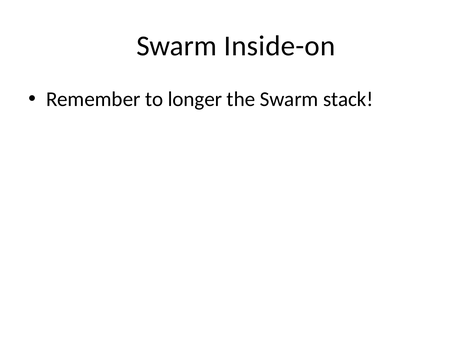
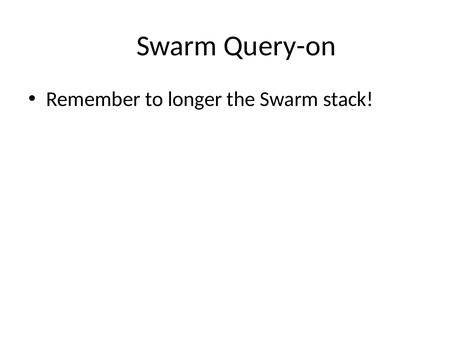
Inside-on: Inside-on -> Query-on
